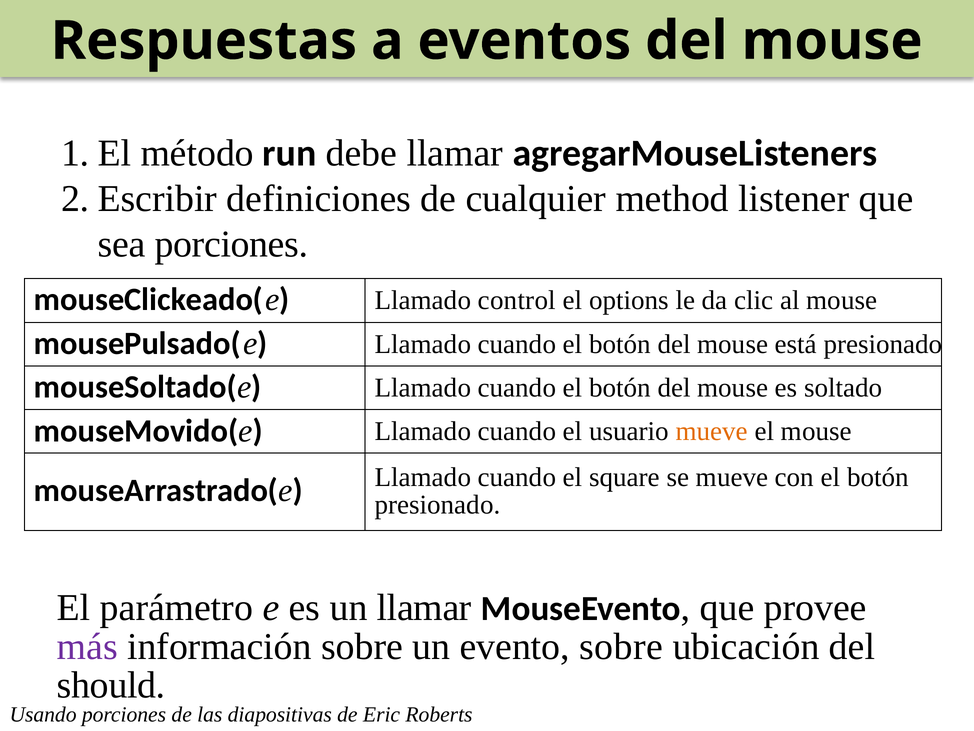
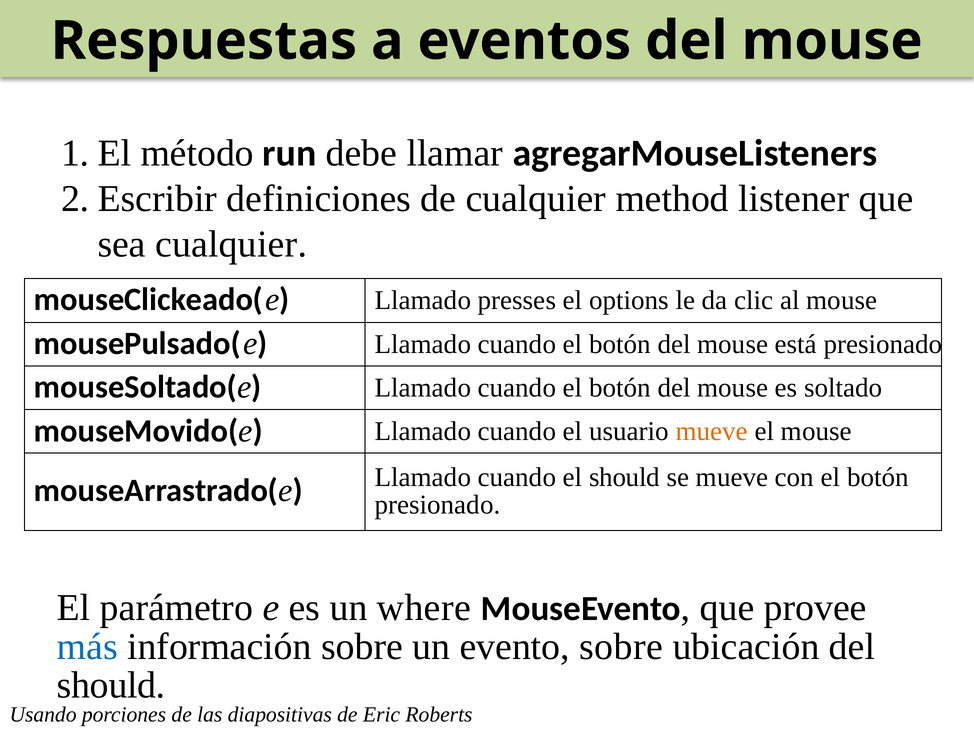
sea porciones: porciones -> cualquier
control: control -> presses
el square: square -> should
un llamar: llamar -> where
más colour: purple -> blue
